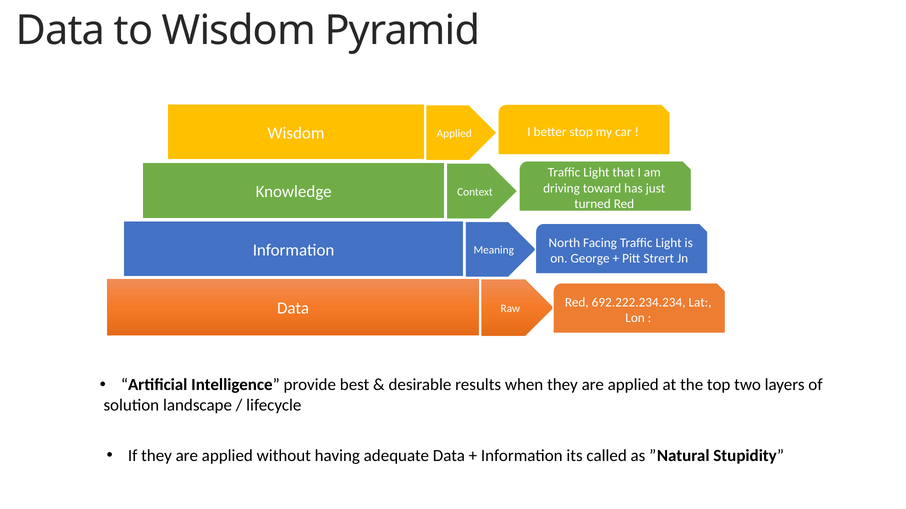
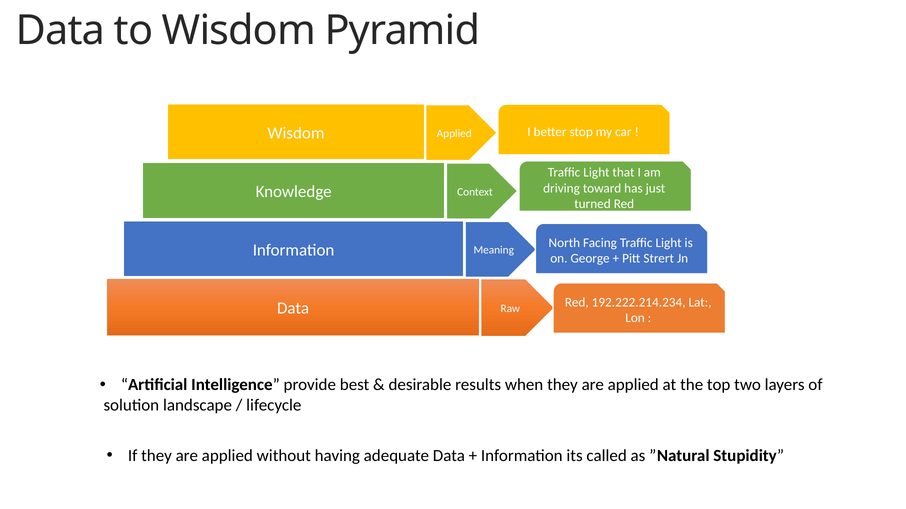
692.222.234.234: 692.222.234.234 -> 192.222.214.234
